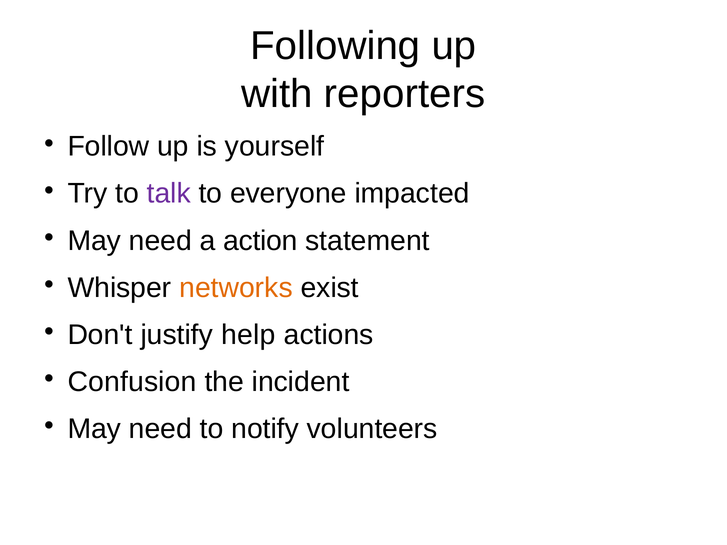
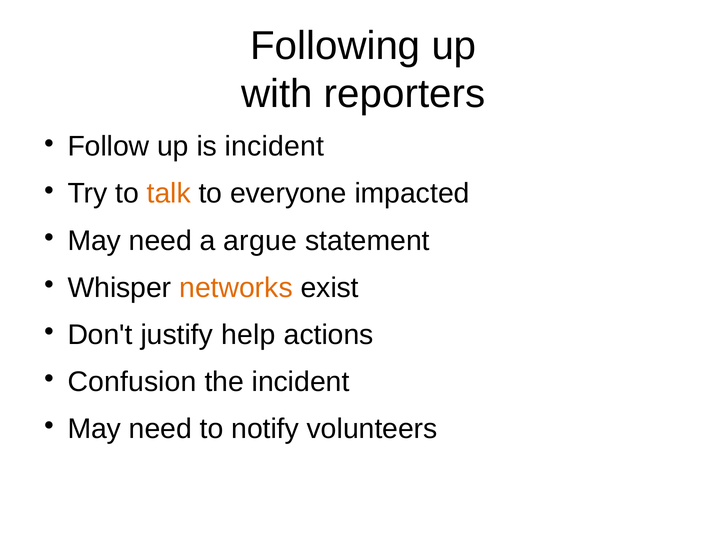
is yourself: yourself -> incident
talk colour: purple -> orange
action: action -> argue
